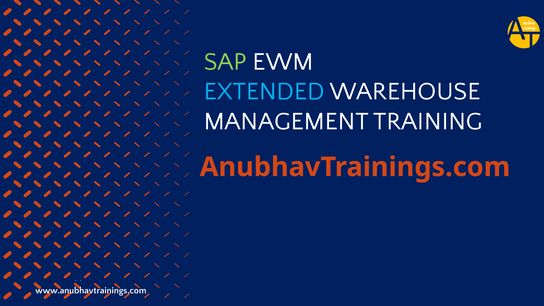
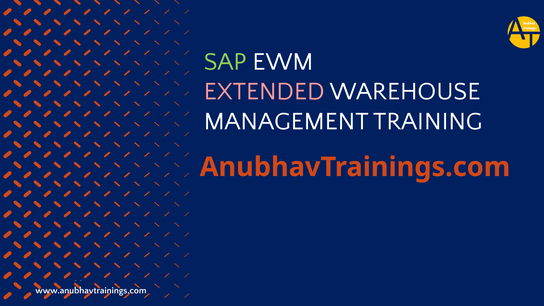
EXTENDED colour: light blue -> pink
